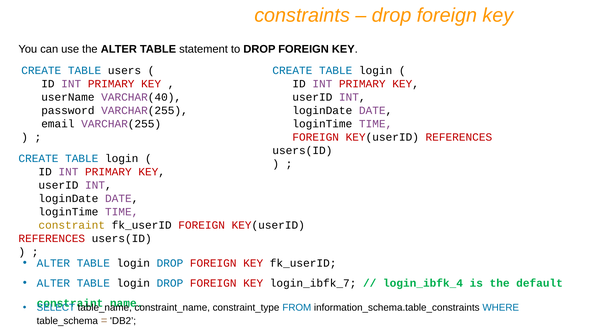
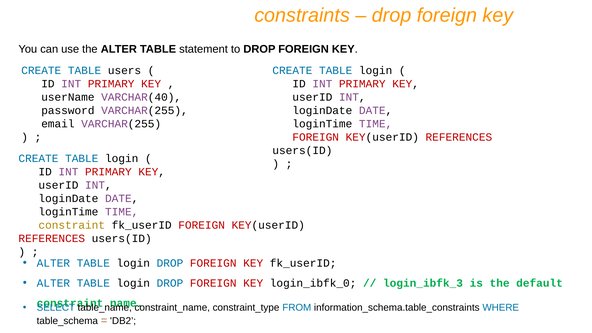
login_ibfk_7: login_ibfk_7 -> login_ibfk_0
login_ibfk_4: login_ibfk_4 -> login_ibfk_3
